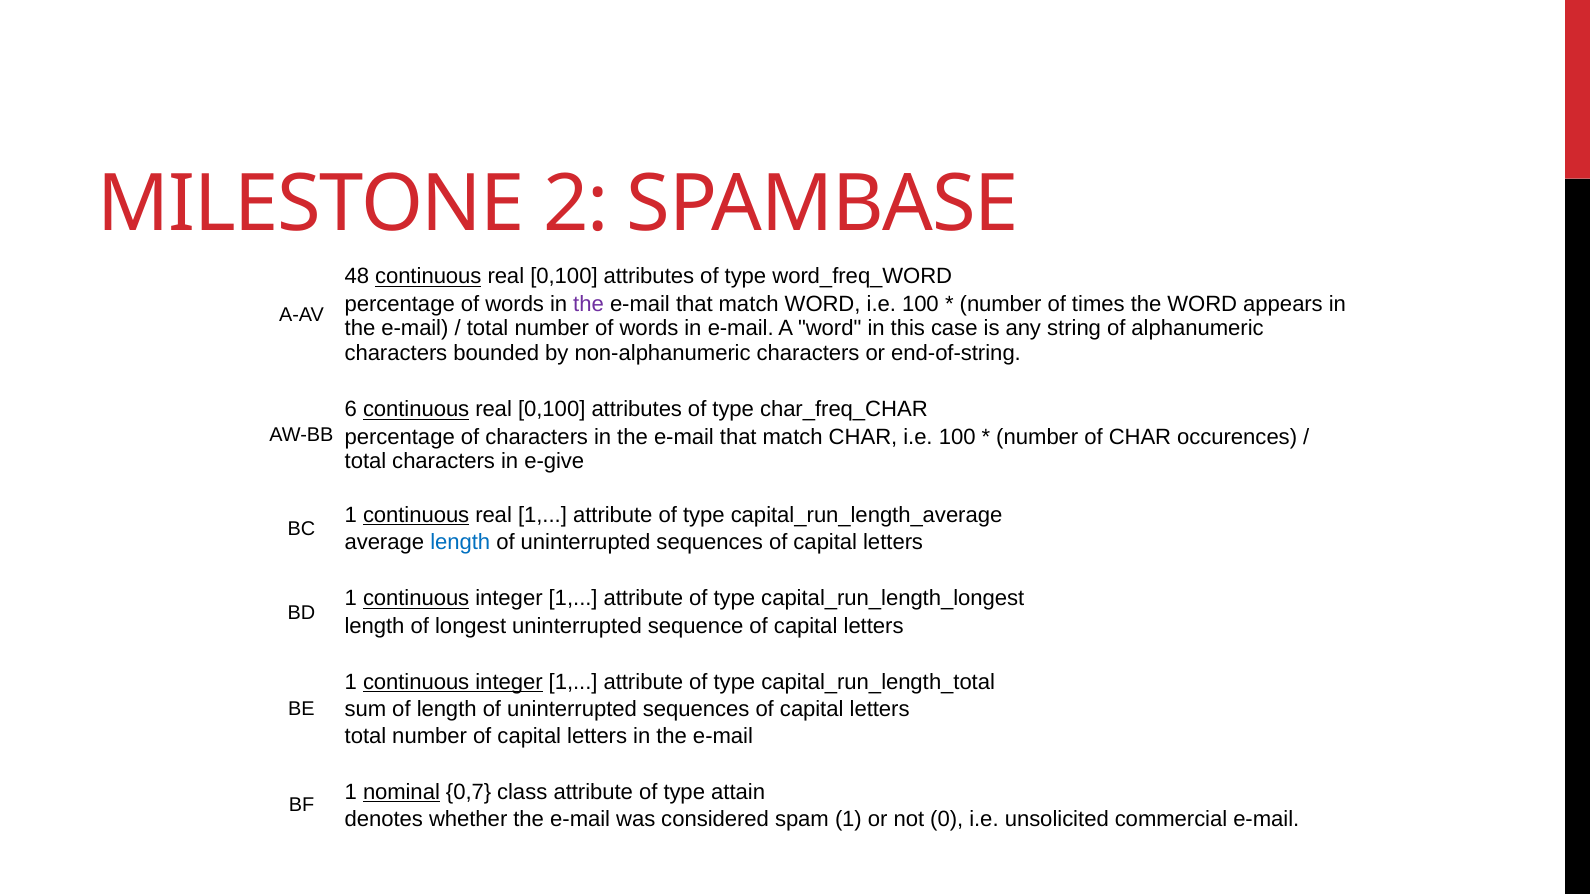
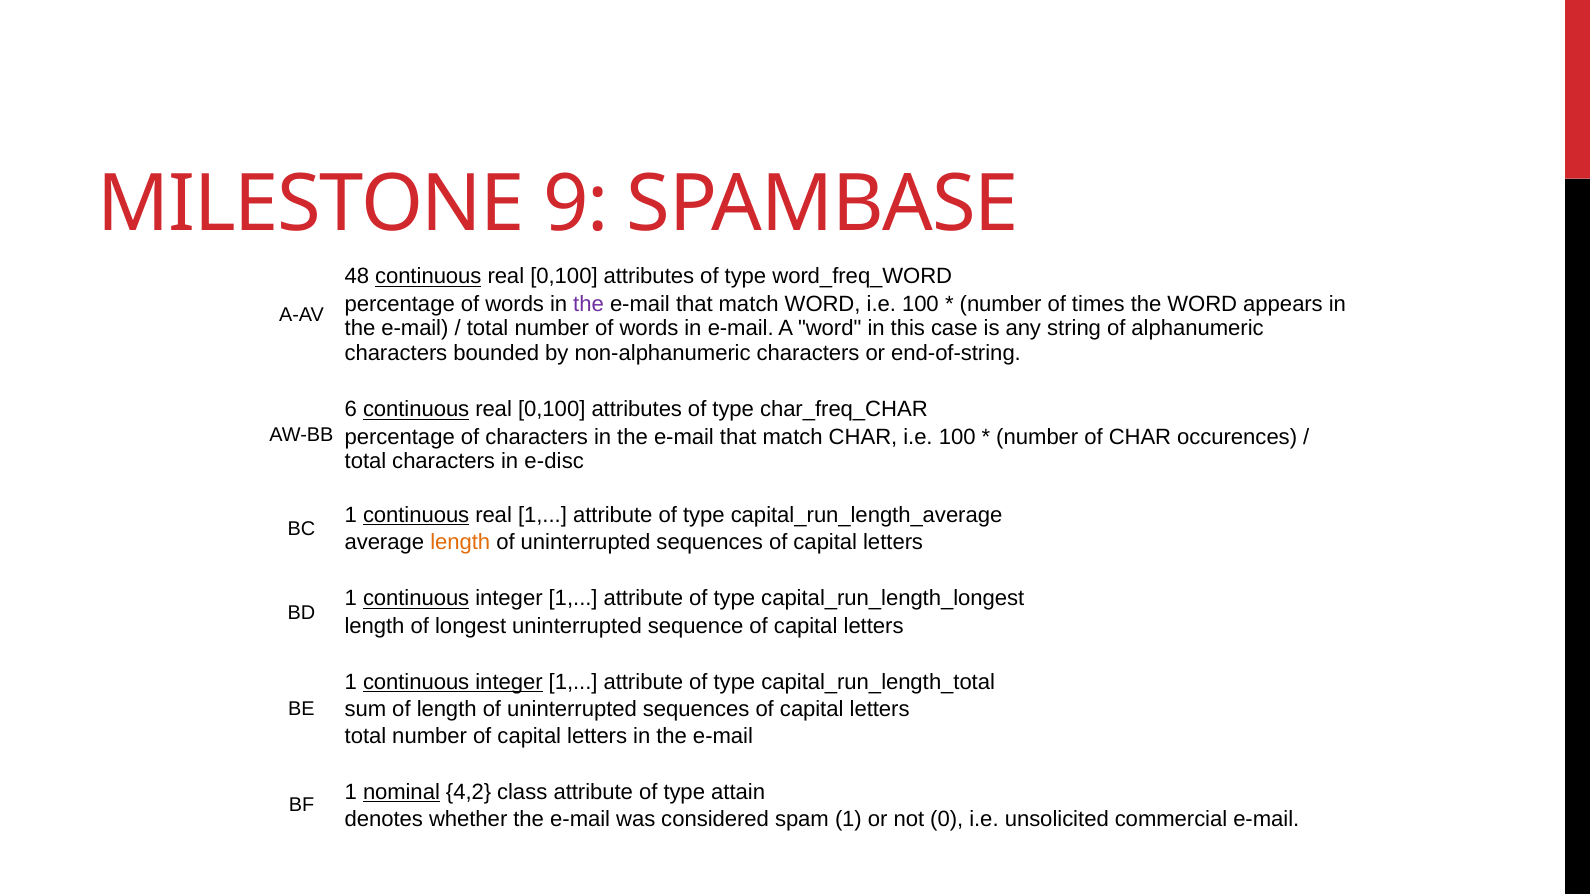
2: 2 -> 9
e-give: e-give -> e-disc
length at (460, 543) colour: blue -> orange
0,7: 0,7 -> 4,2
